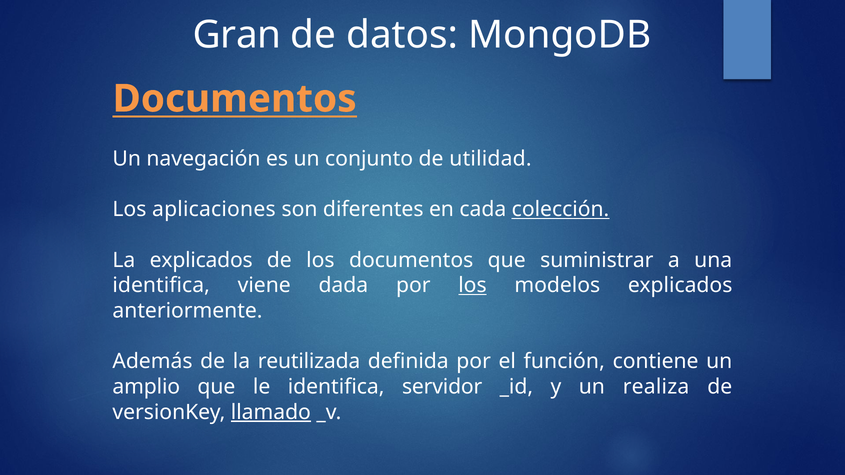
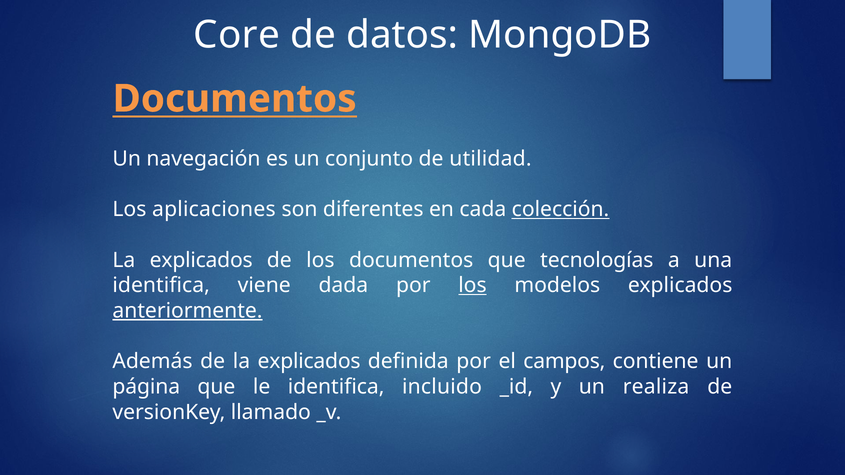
Gran: Gran -> Core
suministrar: suministrar -> tecnologías
anteriormente underline: none -> present
de la reutilizada: reutilizada -> explicados
función: función -> campos
amplio: amplio -> página
servidor: servidor -> incluido
llamado underline: present -> none
